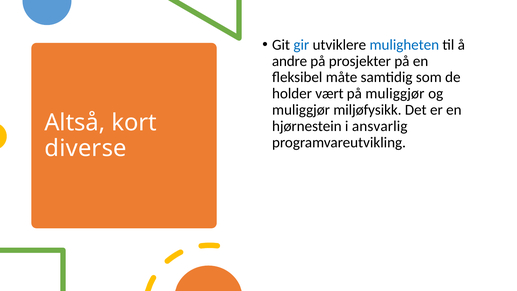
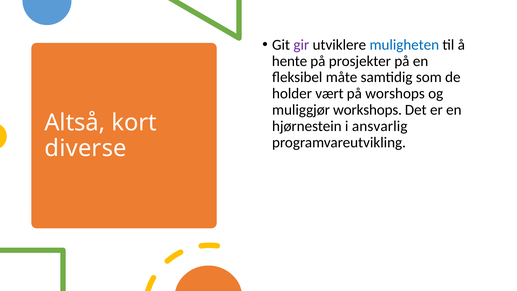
gir colour: blue -> purple
andre: andre -> hente
på muliggjør: muliggjør -> worshops
miljøfysikk: miljøfysikk -> workshops
